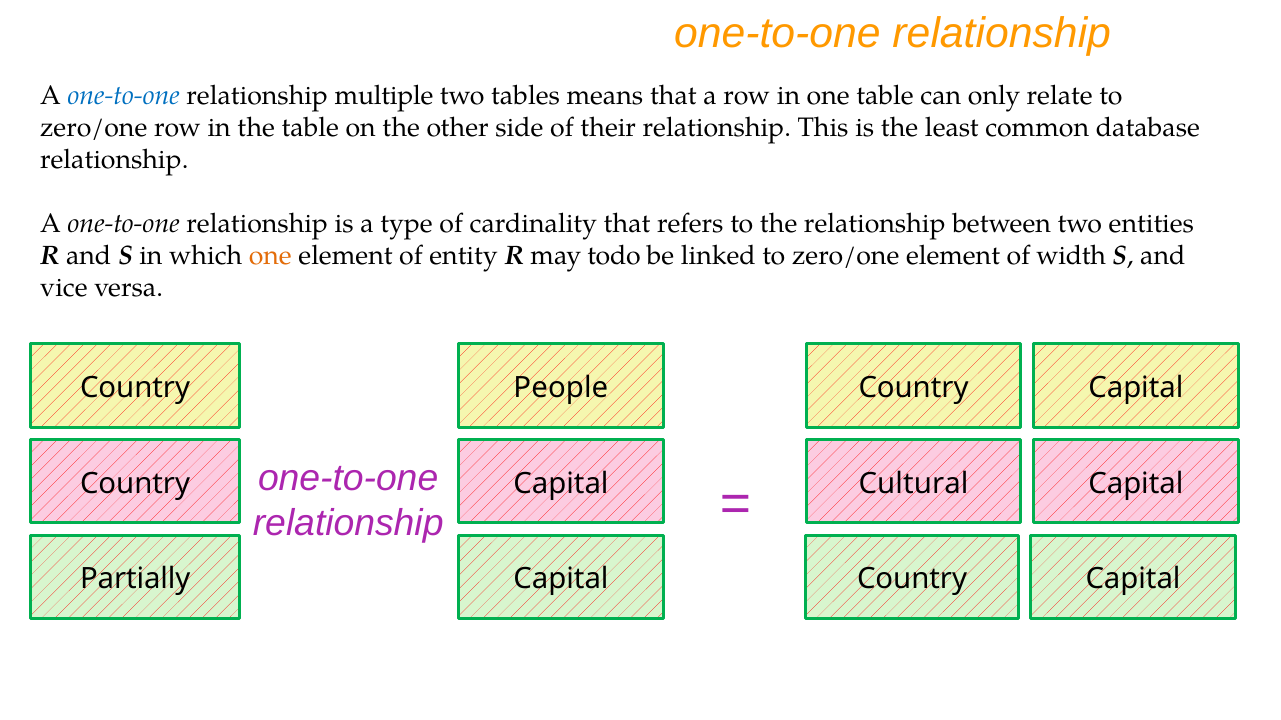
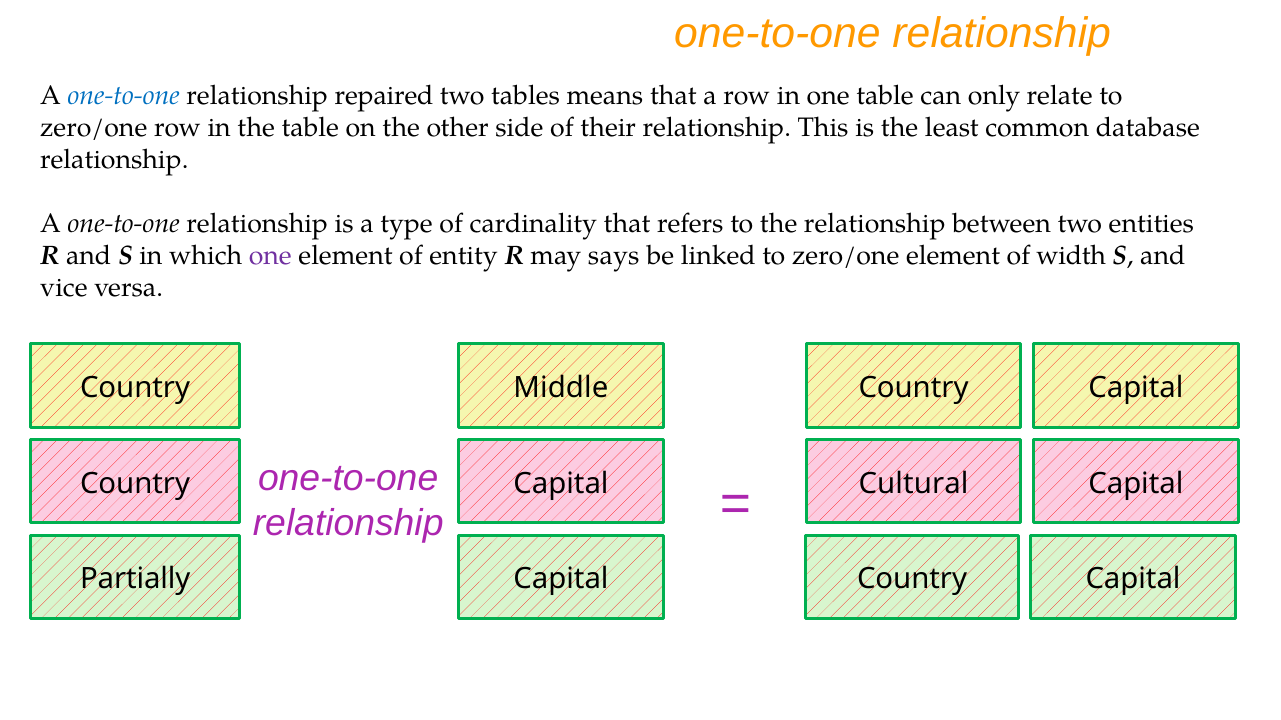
multiple: multiple -> repaired
one at (270, 256) colour: orange -> purple
todo: todo -> says
People: People -> Middle
